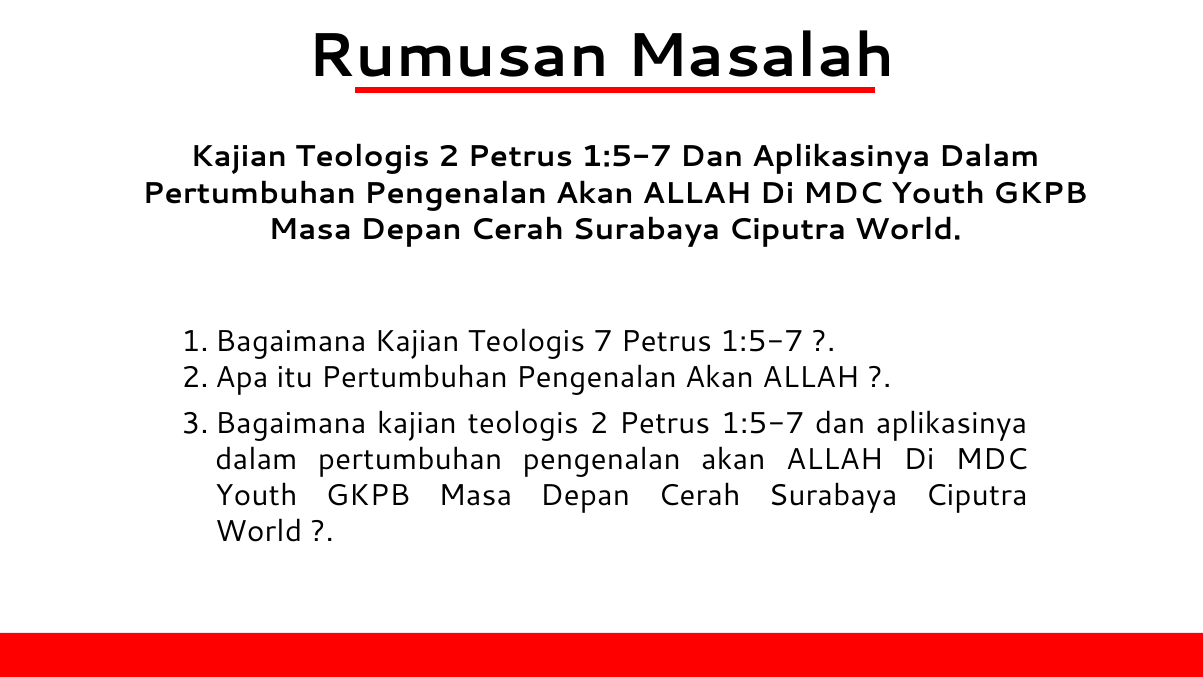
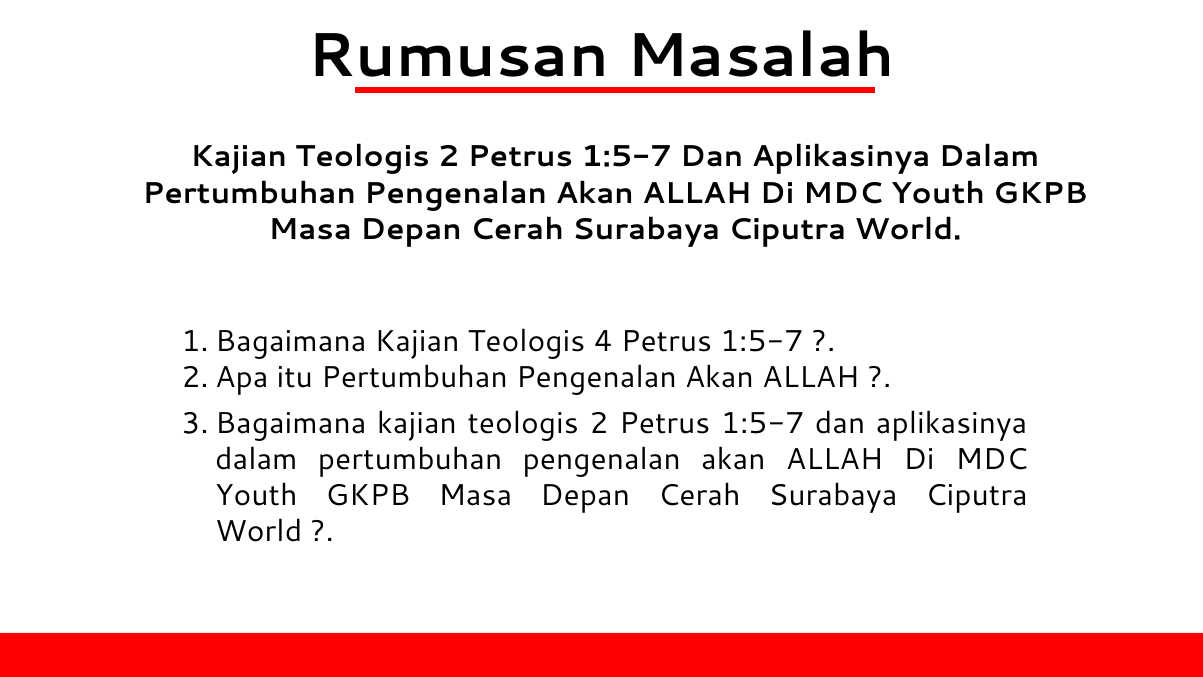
7: 7 -> 4
